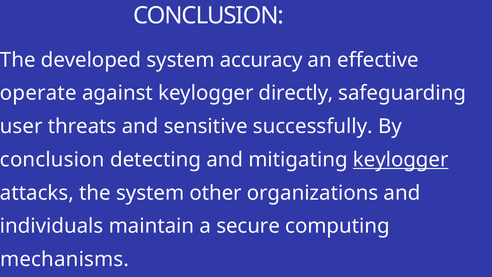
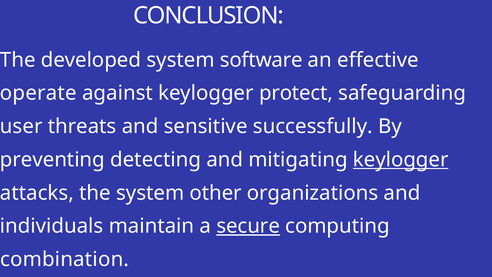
accuracy: accuracy -> software
directly: directly -> protect
conclusion at (52, 160): conclusion -> preventing
secure underline: none -> present
mechanisms: mechanisms -> combination
